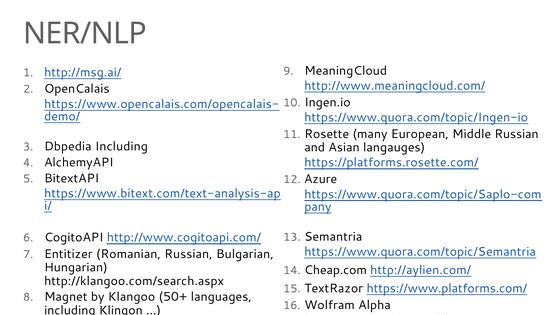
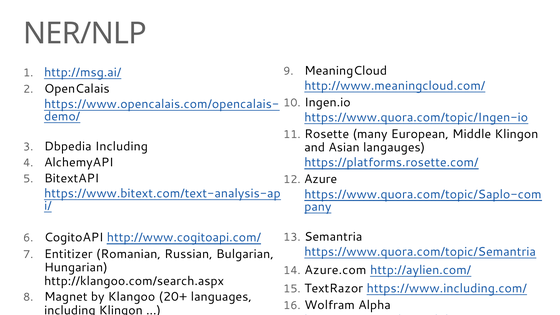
Middle Russian: Russian -> Klingon
Cheap.com: Cheap.com -> Azure.com
https://www.platforms.com/: https://www.platforms.com/ -> https://www.including.com/
50+: 50+ -> 20+
